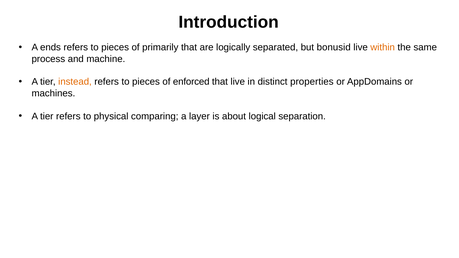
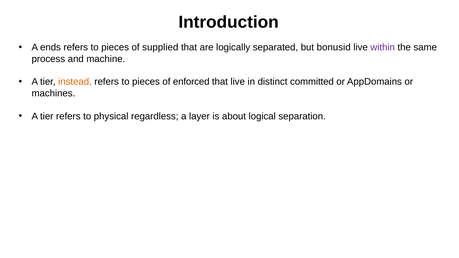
primarily: primarily -> supplied
within colour: orange -> purple
properties: properties -> committed
comparing: comparing -> regardless
